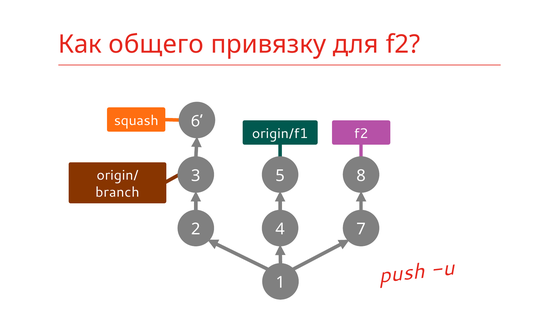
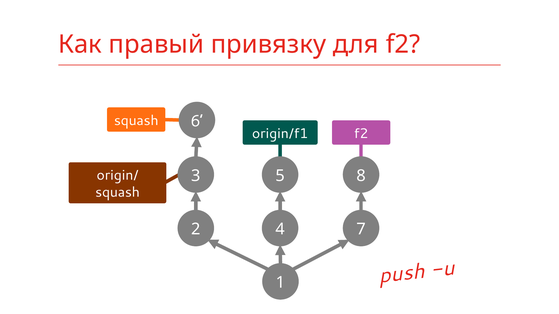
общего: общего -> правый
branch at (117, 192): branch -> squash
